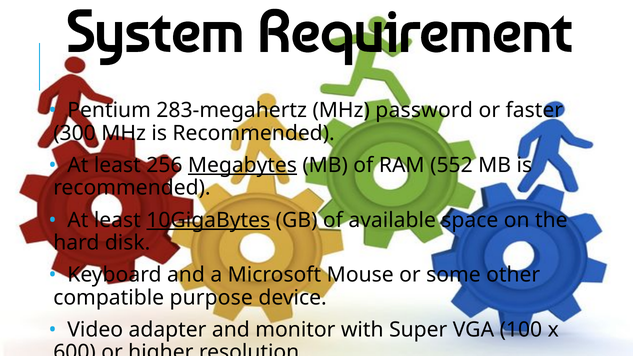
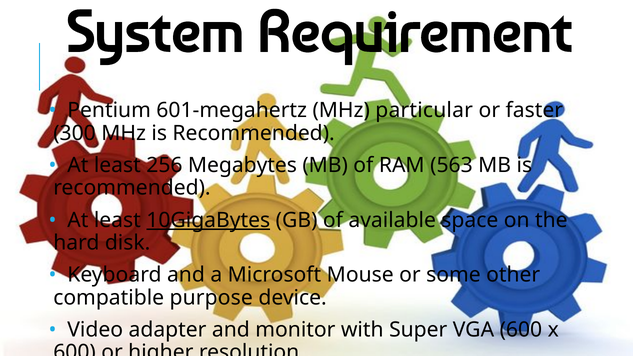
283-megahertz: 283-megahertz -> 601-megahertz
password: password -> particular
Megabytes underline: present -> none
552: 552 -> 563
VGA 100: 100 -> 600
